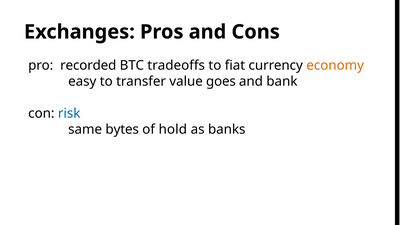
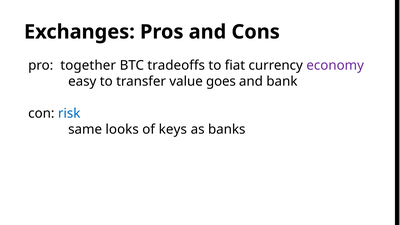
recorded: recorded -> together
economy colour: orange -> purple
bytes: bytes -> looks
hold: hold -> keys
